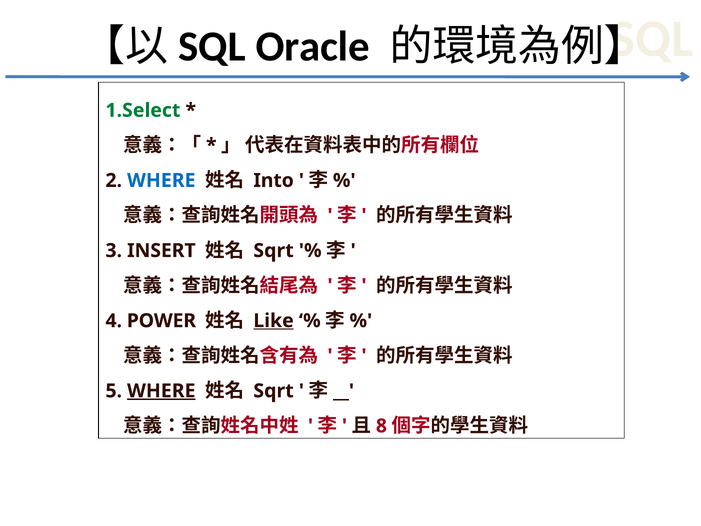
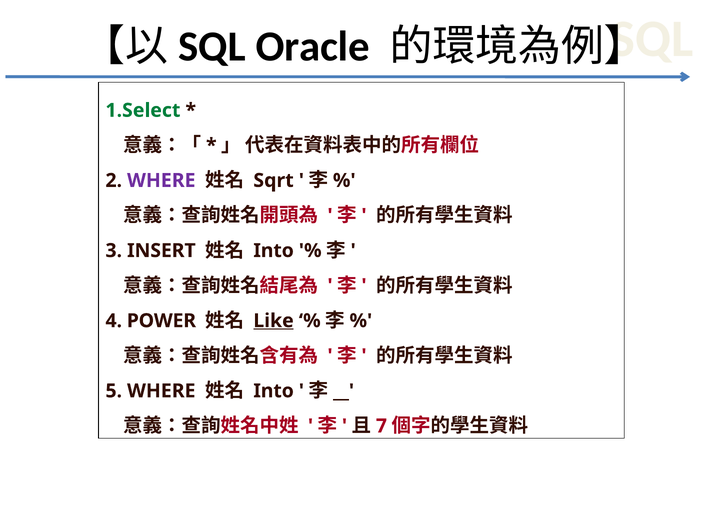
WHERE at (161, 180) colour: blue -> purple
Into: Into -> Sqrt
Sqrt at (274, 251): Sqrt -> Into
WHERE at (161, 391) underline: present -> none
Sqrt at (274, 391): Sqrt -> Into
8: 8 -> 7
